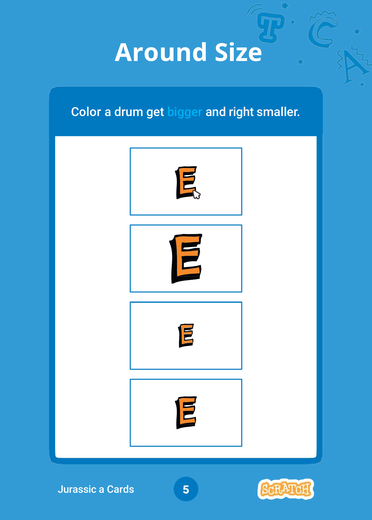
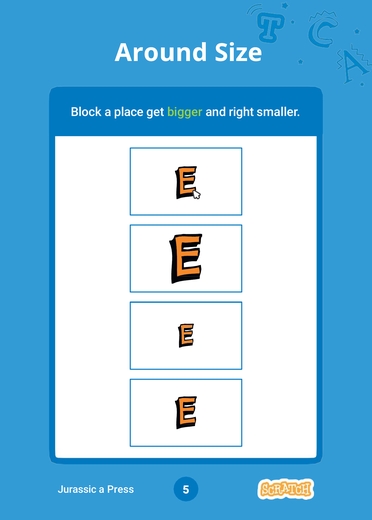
Color: Color -> Block
drum: drum -> place
bigger colour: light blue -> light green
Cards: Cards -> Press
